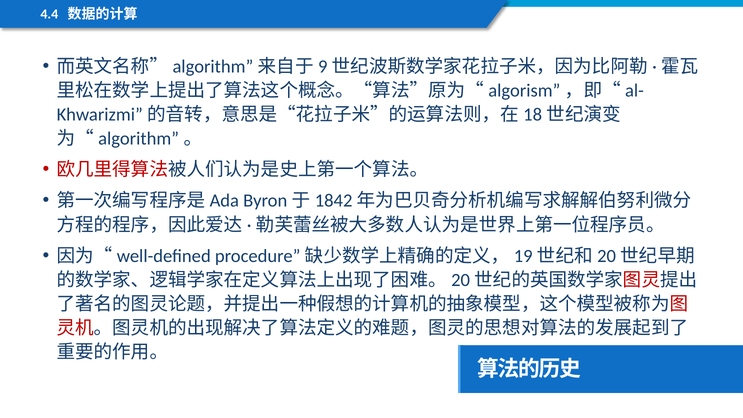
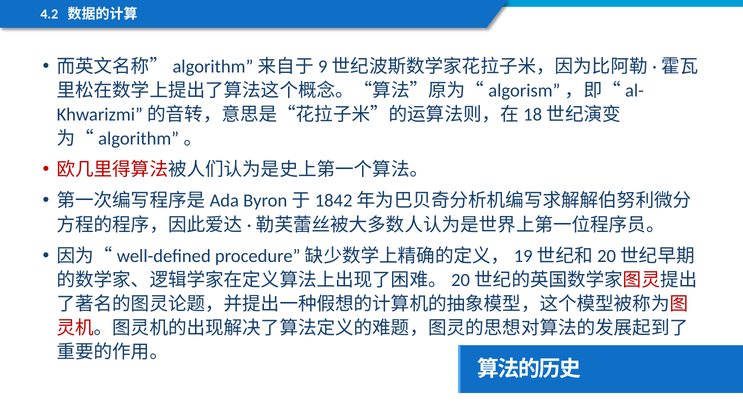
4.4: 4.4 -> 4.2
